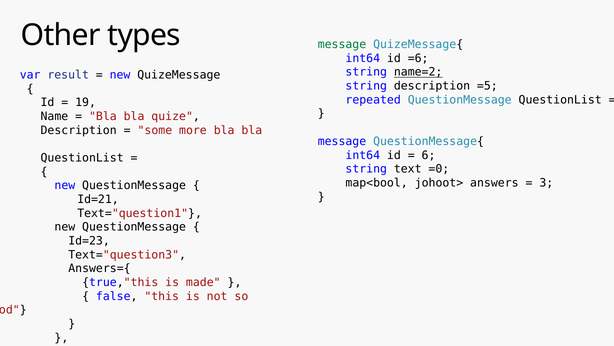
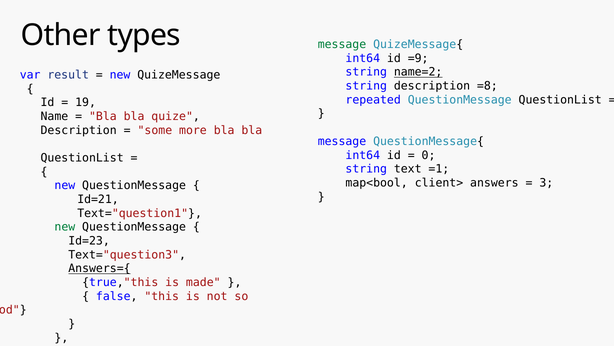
=6: =6 -> =9
=5: =5 -> =8
6: 6 -> 0
=0: =0 -> =1
johoot>: johoot> -> client>
new at (65, 227) colour: black -> green
Answers={ underline: none -> present
